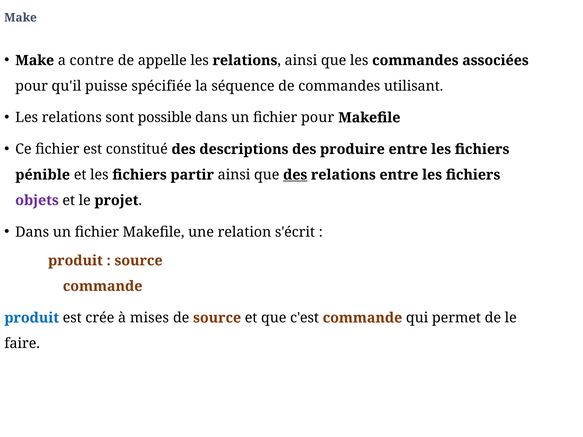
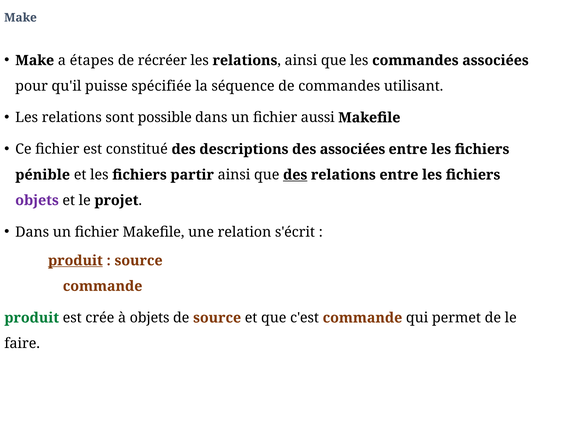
contre: contre -> étapes
appelle: appelle -> récréer
fichier pour: pour -> aussi
des produire: produire -> associées
produit at (75, 261) underline: none -> present
produit at (32, 318) colour: blue -> green
à mises: mises -> objets
